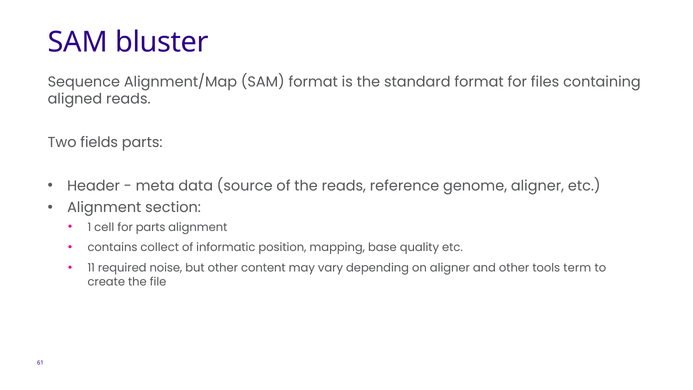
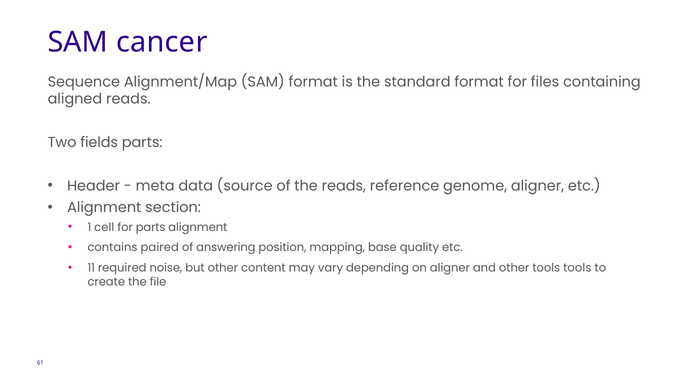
bluster: bluster -> cancer
collect: collect -> paired
informatic: informatic -> answering
tools term: term -> tools
